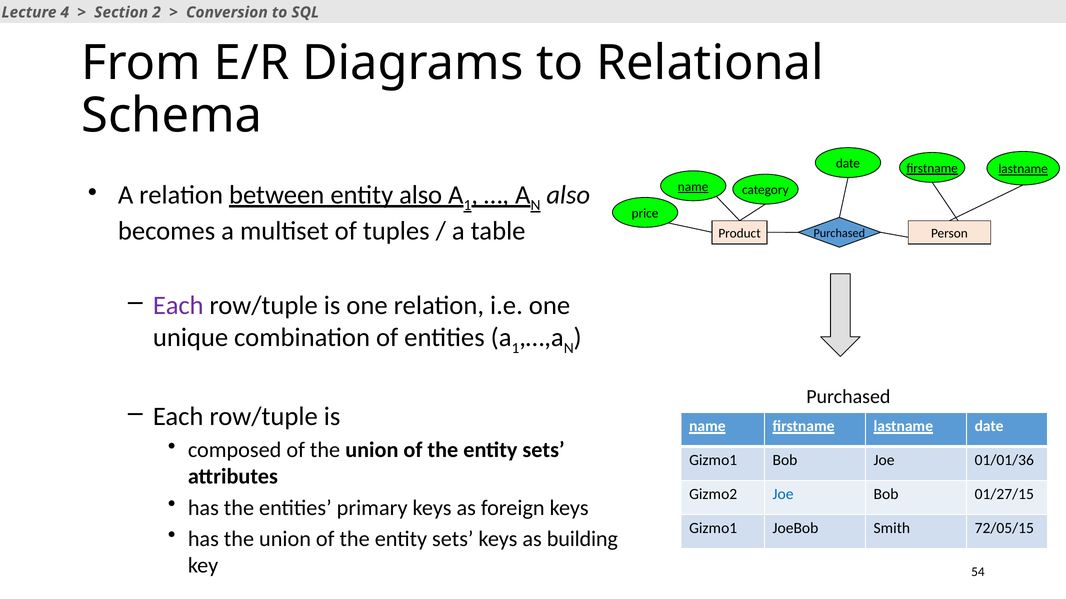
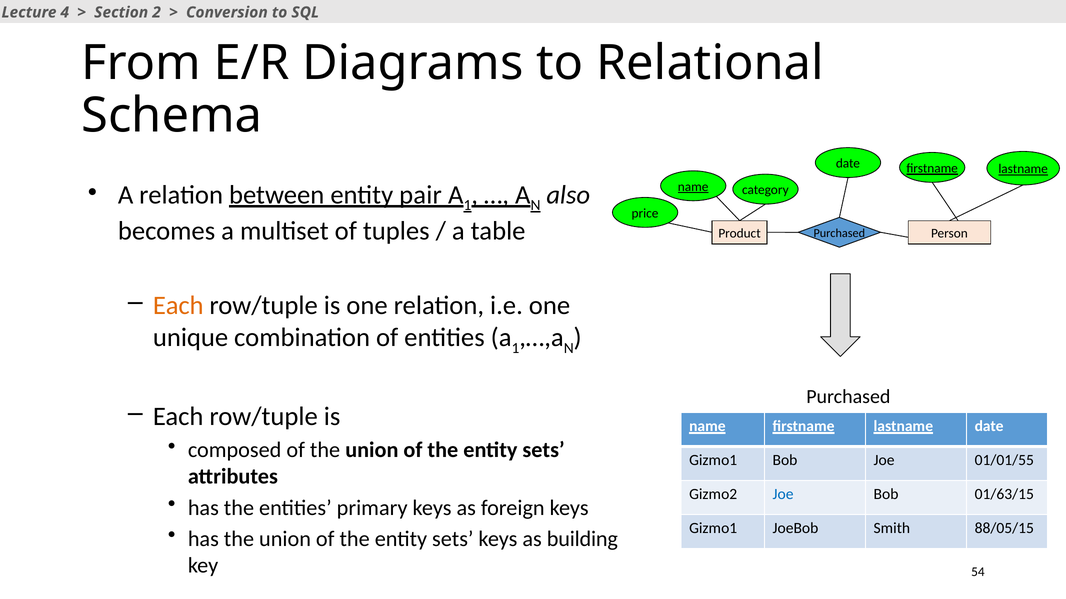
entity also: also -> pair
Each at (178, 306) colour: purple -> orange
01/01/36: 01/01/36 -> 01/01/55
01/27/15: 01/27/15 -> 01/63/15
72/05/15: 72/05/15 -> 88/05/15
